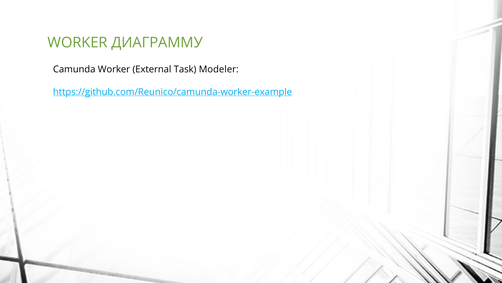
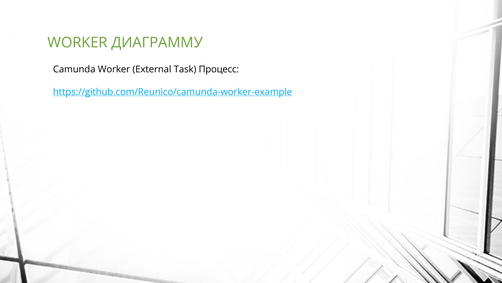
Modeler: Modeler -> Процесс
